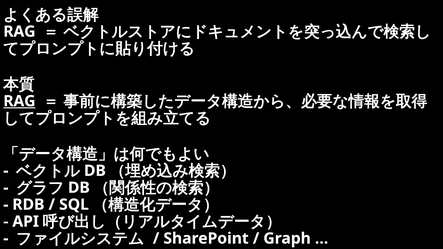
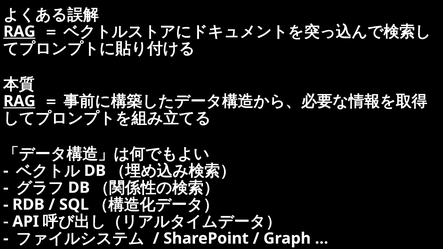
RAG at (19, 32) underline: none -> present
